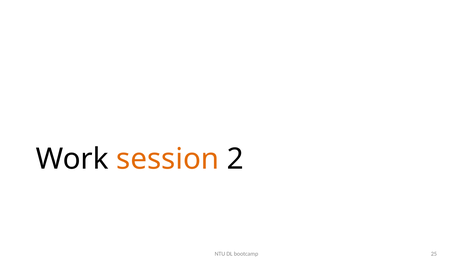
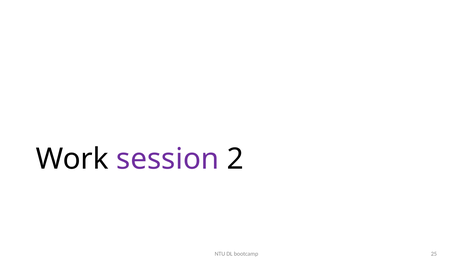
session colour: orange -> purple
